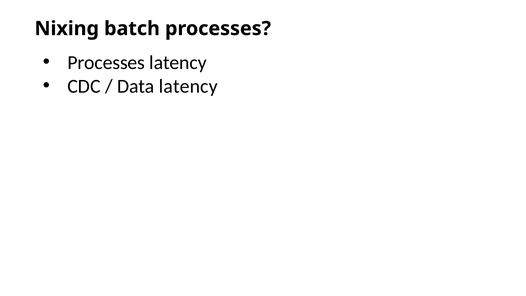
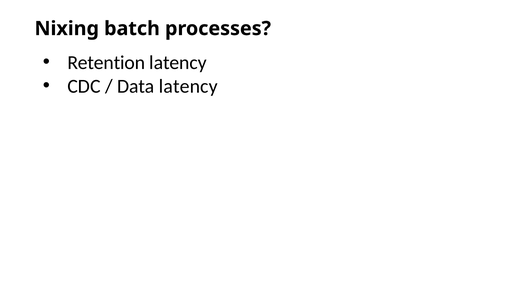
Processes at (106, 62): Processes -> Retention
